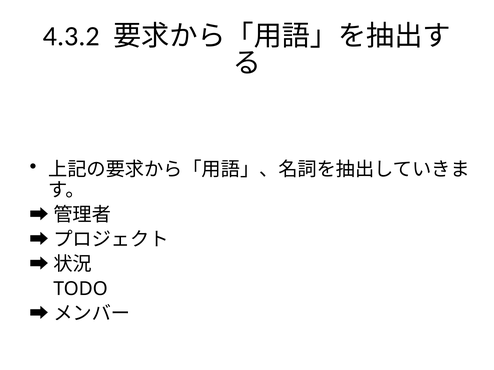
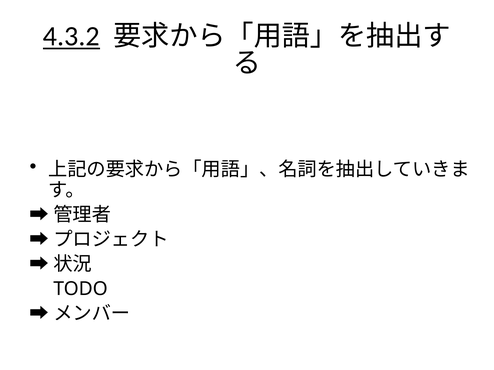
4.3.2 underline: none -> present
